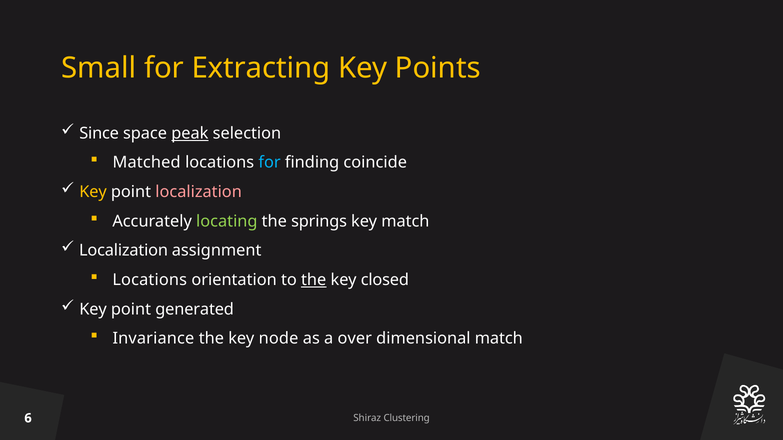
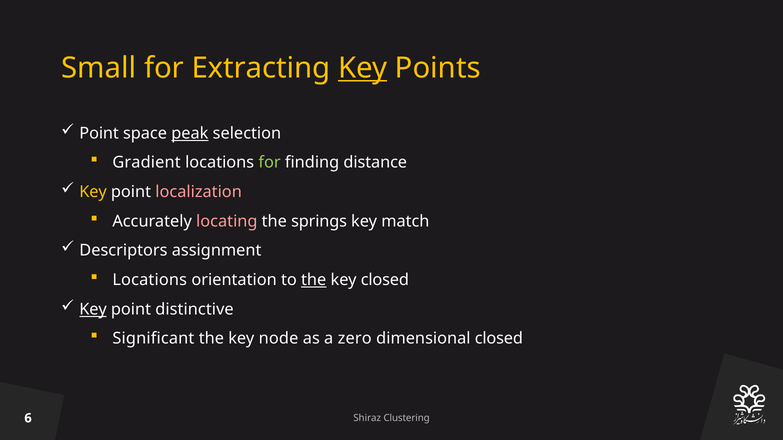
Key at (363, 68) underline: none -> present
Since at (99, 133): Since -> Point
Matched: Matched -> Gradient
for at (270, 163) colour: light blue -> light green
coincide: coincide -> distance
locating colour: light green -> pink
Localization at (124, 251): Localization -> Descriptors
Key at (93, 310) underline: none -> present
generated: generated -> distinctive
Invariance: Invariance -> Significant
over: over -> zero
dimensional match: match -> closed
